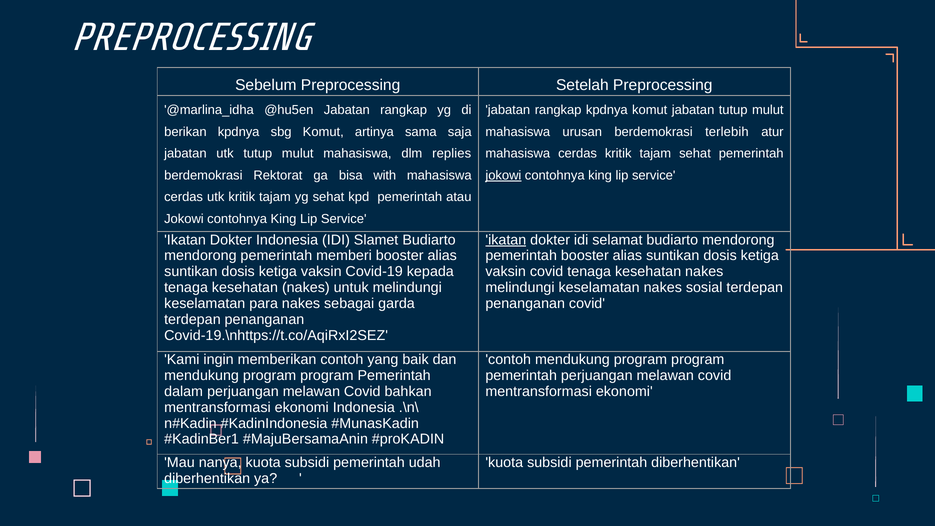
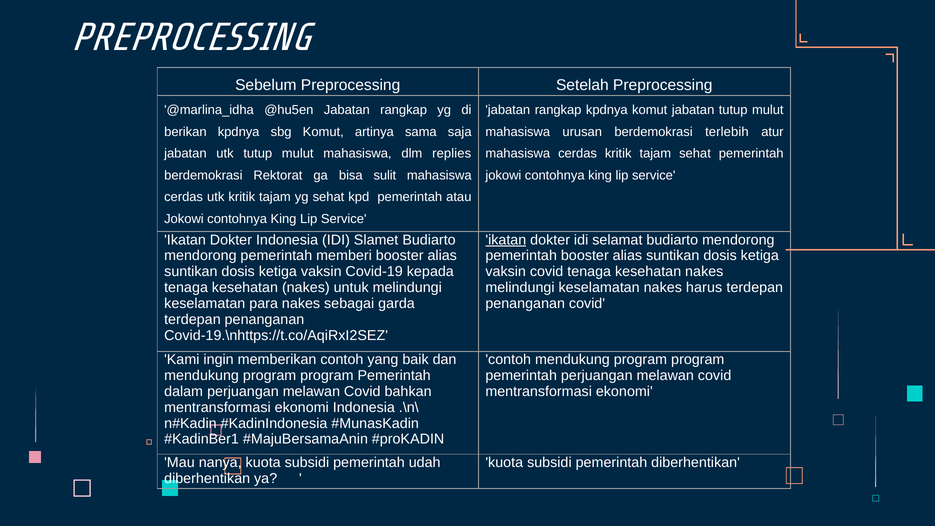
with: with -> sulit
jokowi at (503, 175) underline: present -> none
sosial: sosial -> harus
